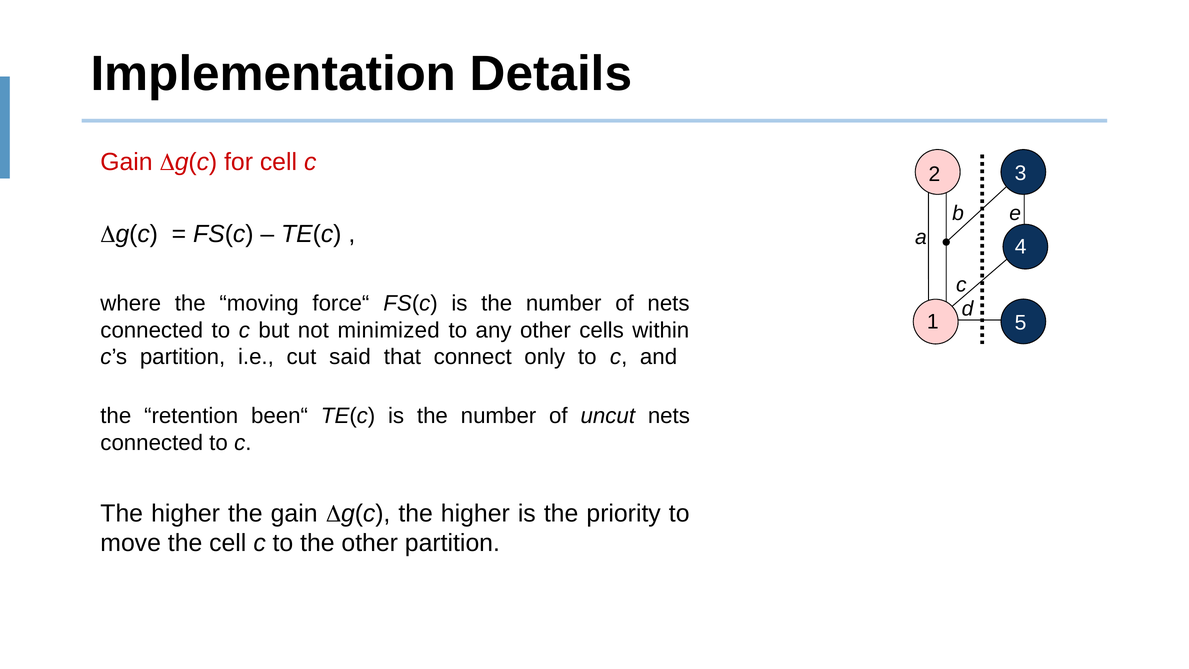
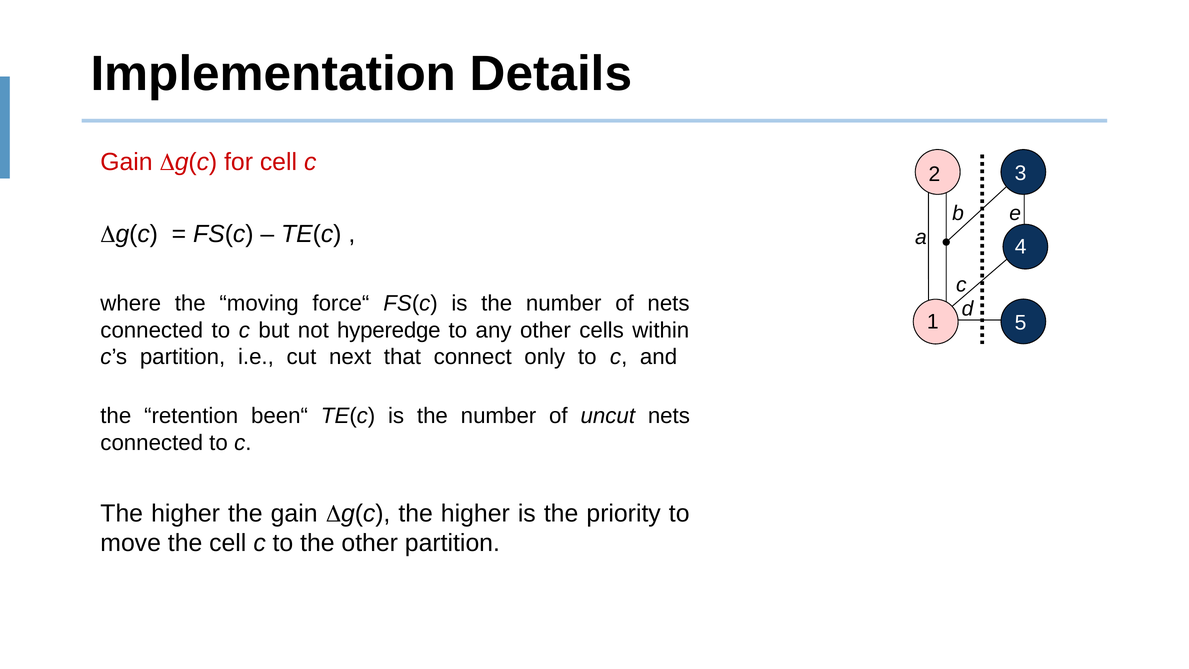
minimized: minimized -> hyperedge
said: said -> next
